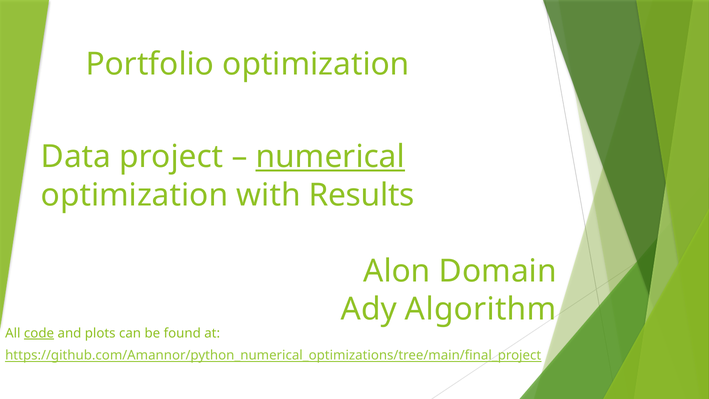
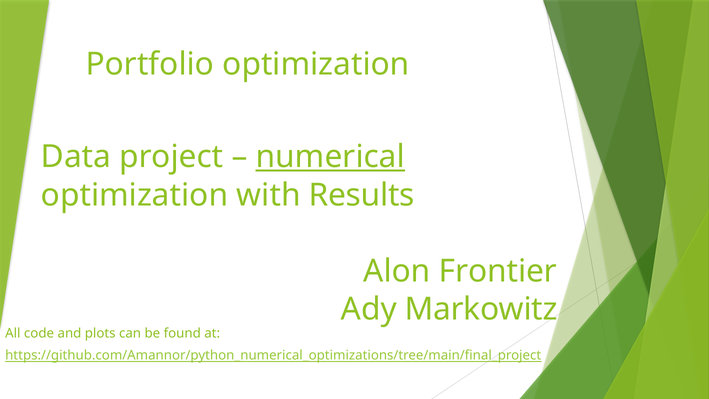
Domain: Domain -> Frontier
Algorithm: Algorithm -> Markowitz
code underline: present -> none
